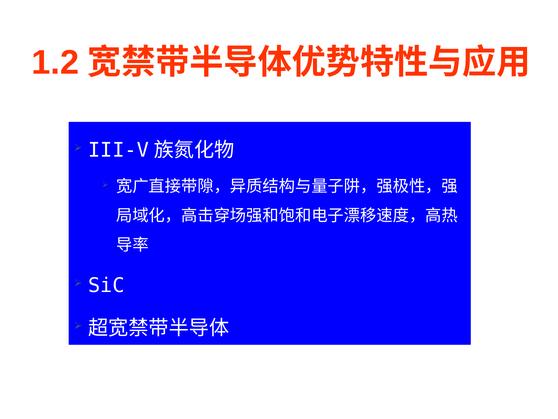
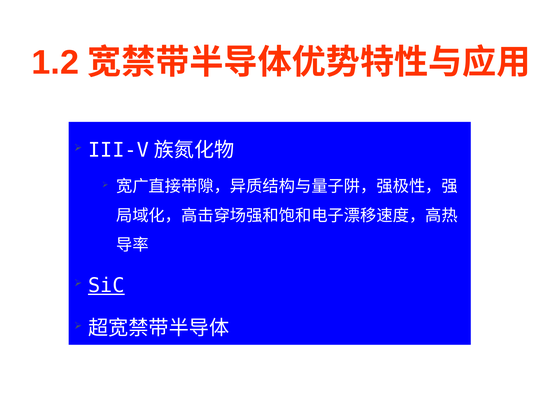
SiC underline: none -> present
